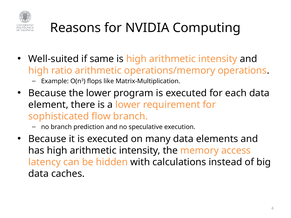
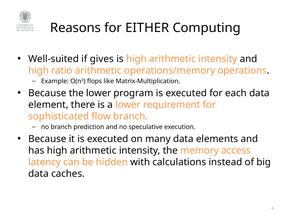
NVIDIA: NVIDIA -> EITHER
same: same -> gives
